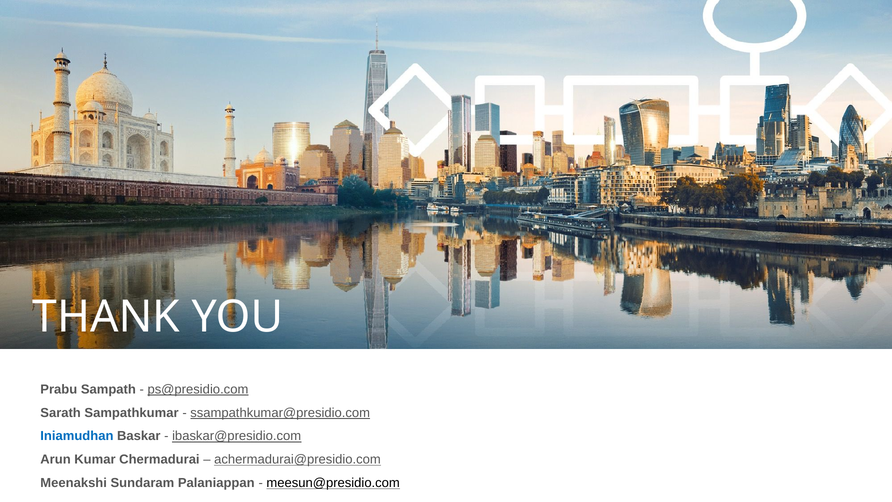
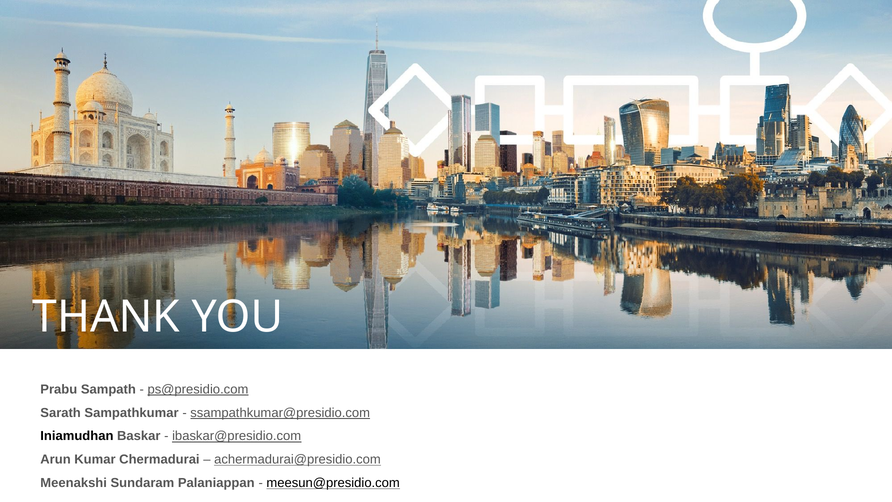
Iniamudhan colour: blue -> black
